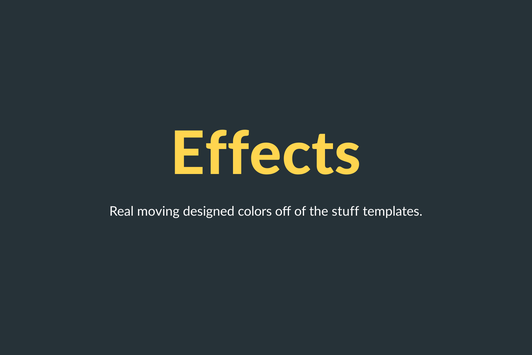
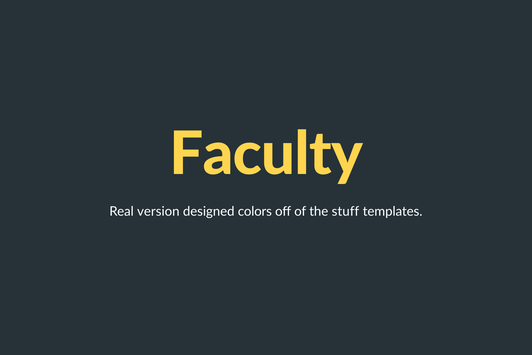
Effects: Effects -> Faculty
moving: moving -> version
